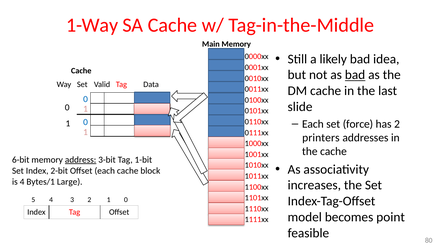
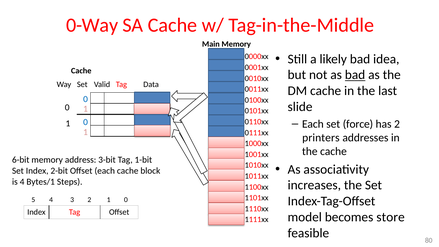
1-Way: 1-Way -> 0-Way
address underline: present -> none
Large: Large -> Steps
point: point -> store
